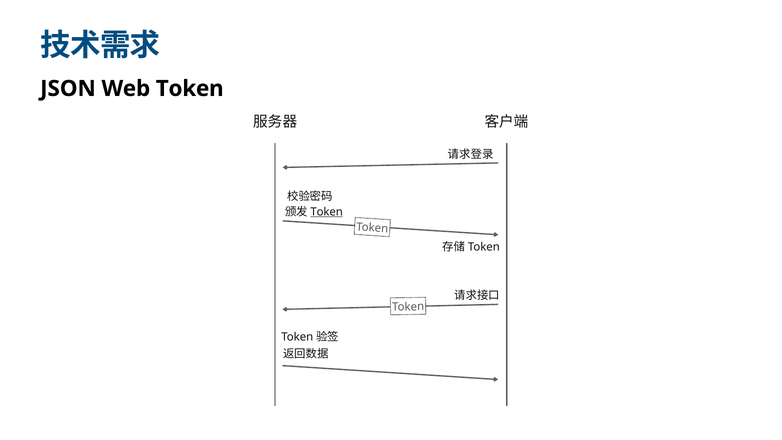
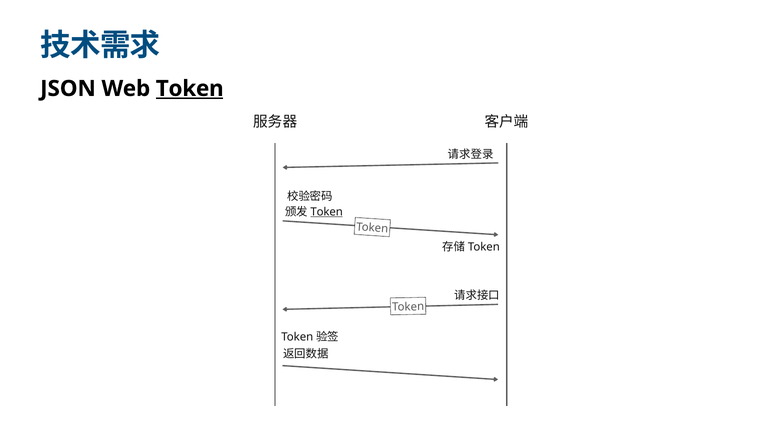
Token at (190, 89) underline: none -> present
